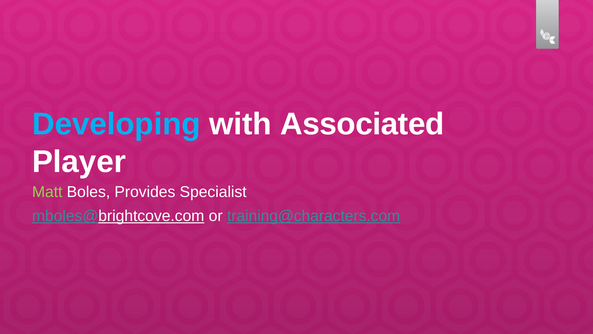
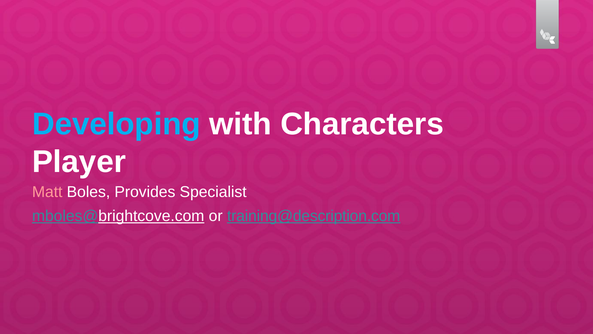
Associated: Associated -> Characters
Matt colour: light green -> pink
training@characters.com: training@characters.com -> training@description.com
